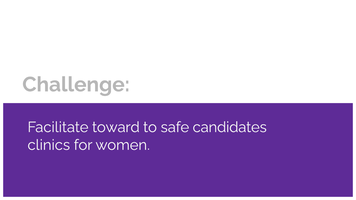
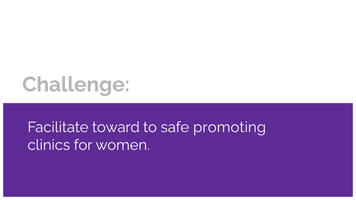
candidates: candidates -> promoting
